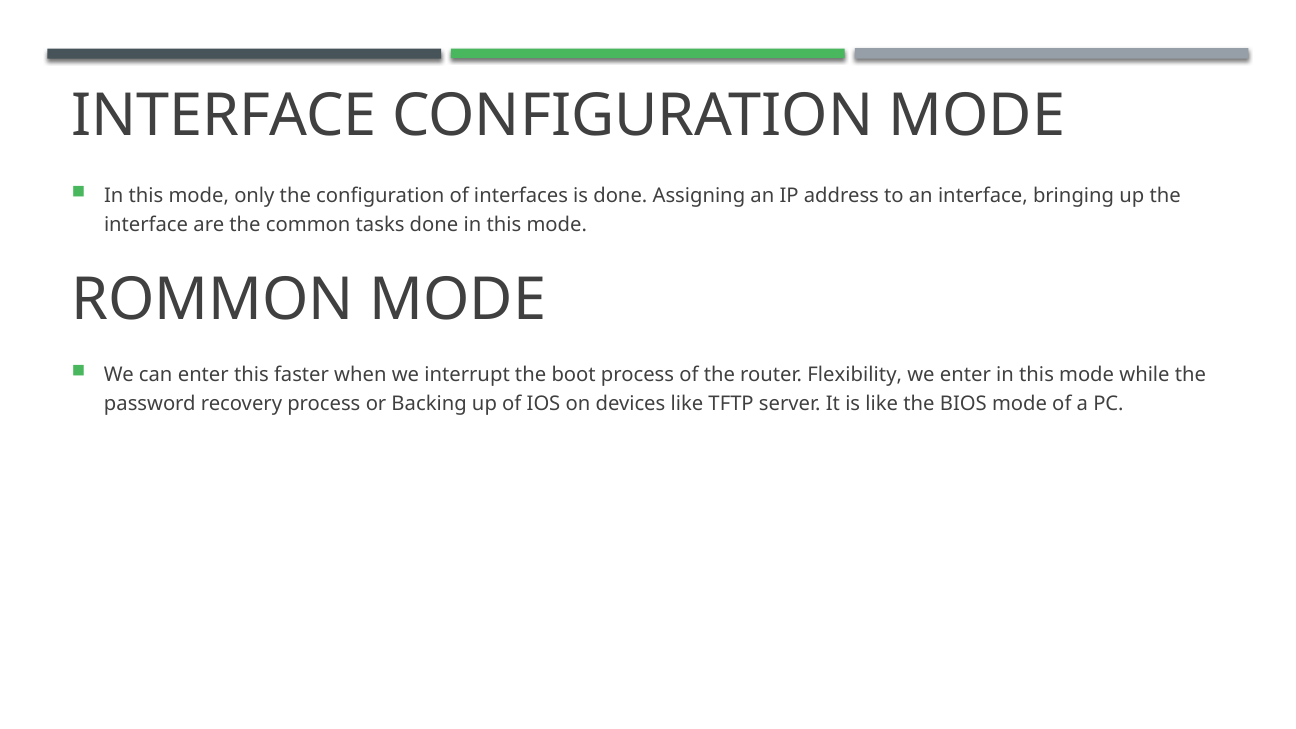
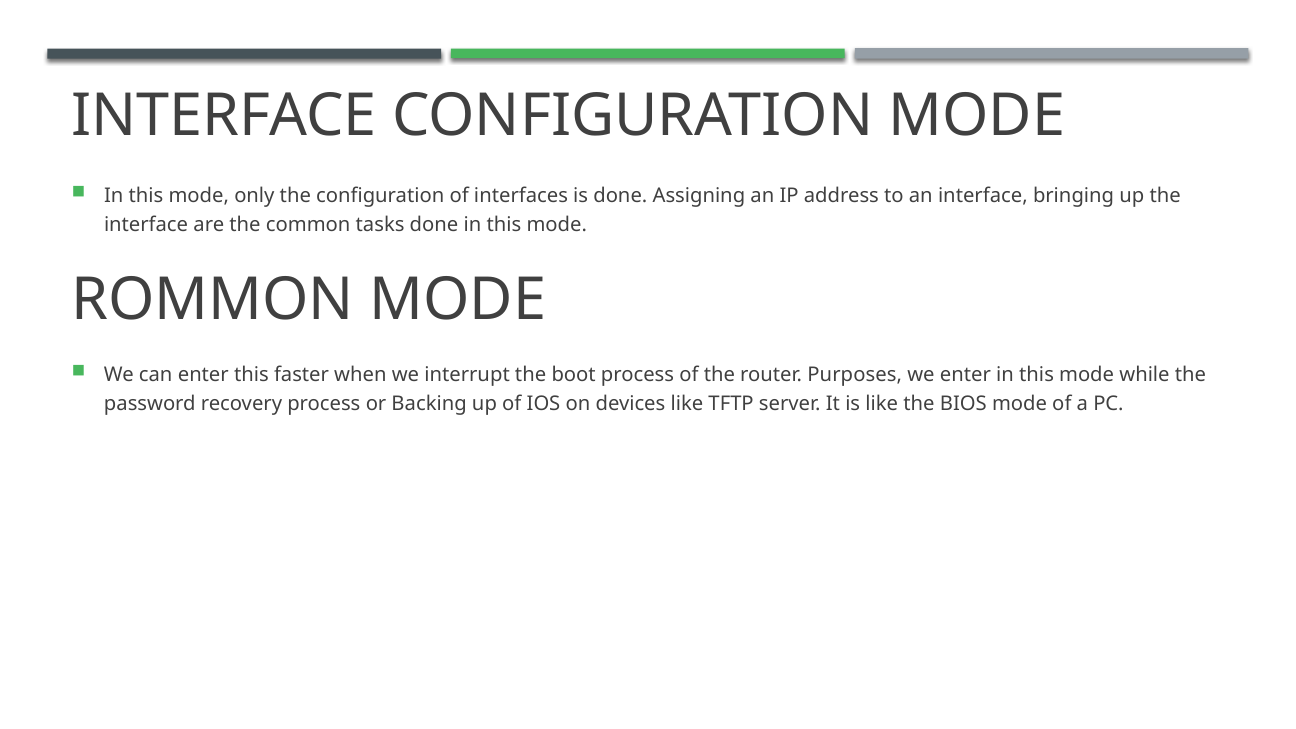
Flexibility: Flexibility -> Purposes
